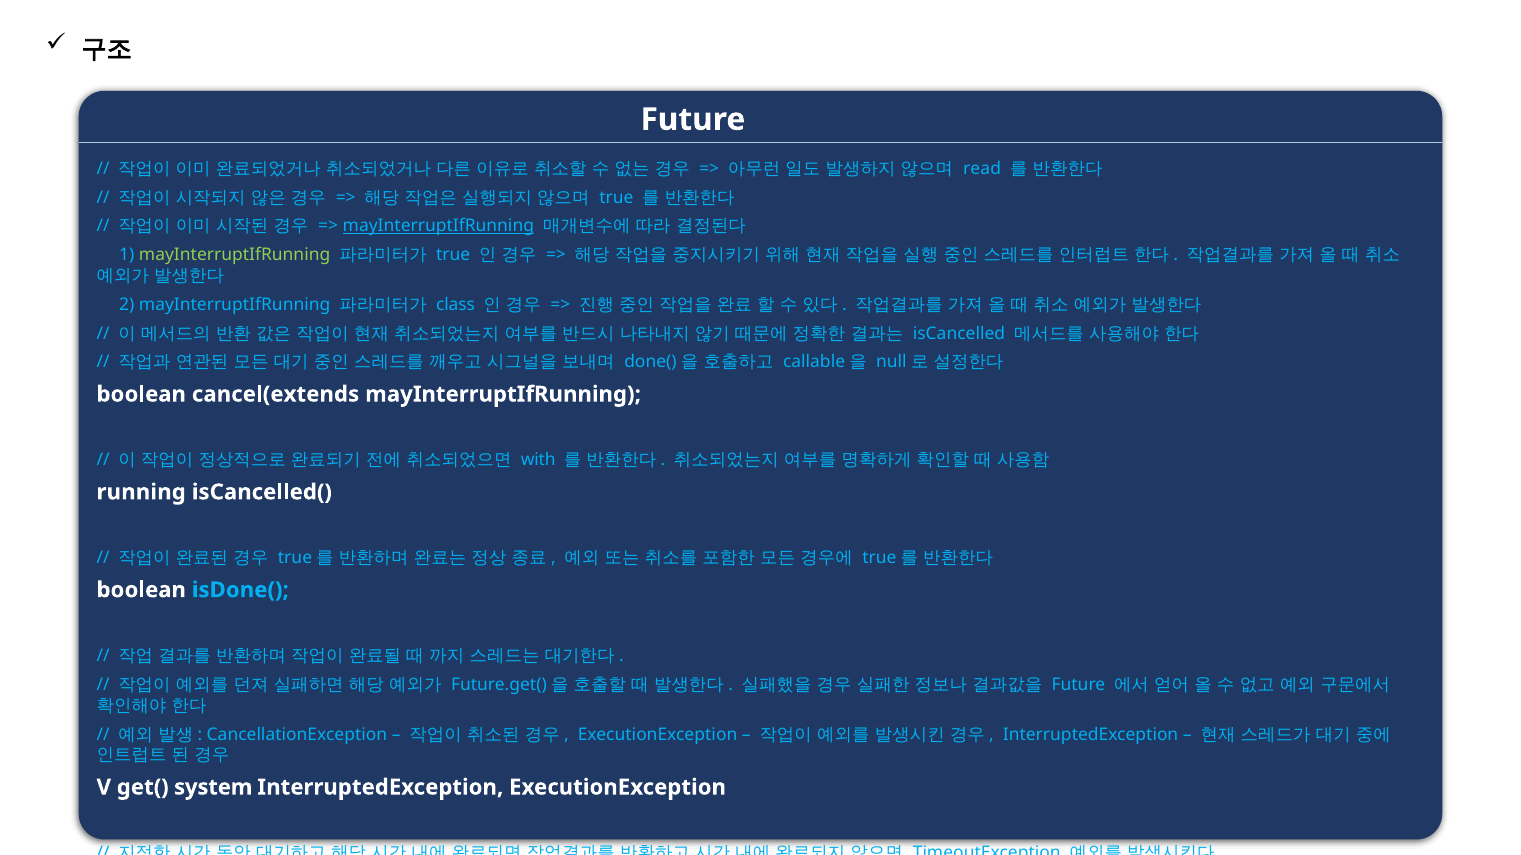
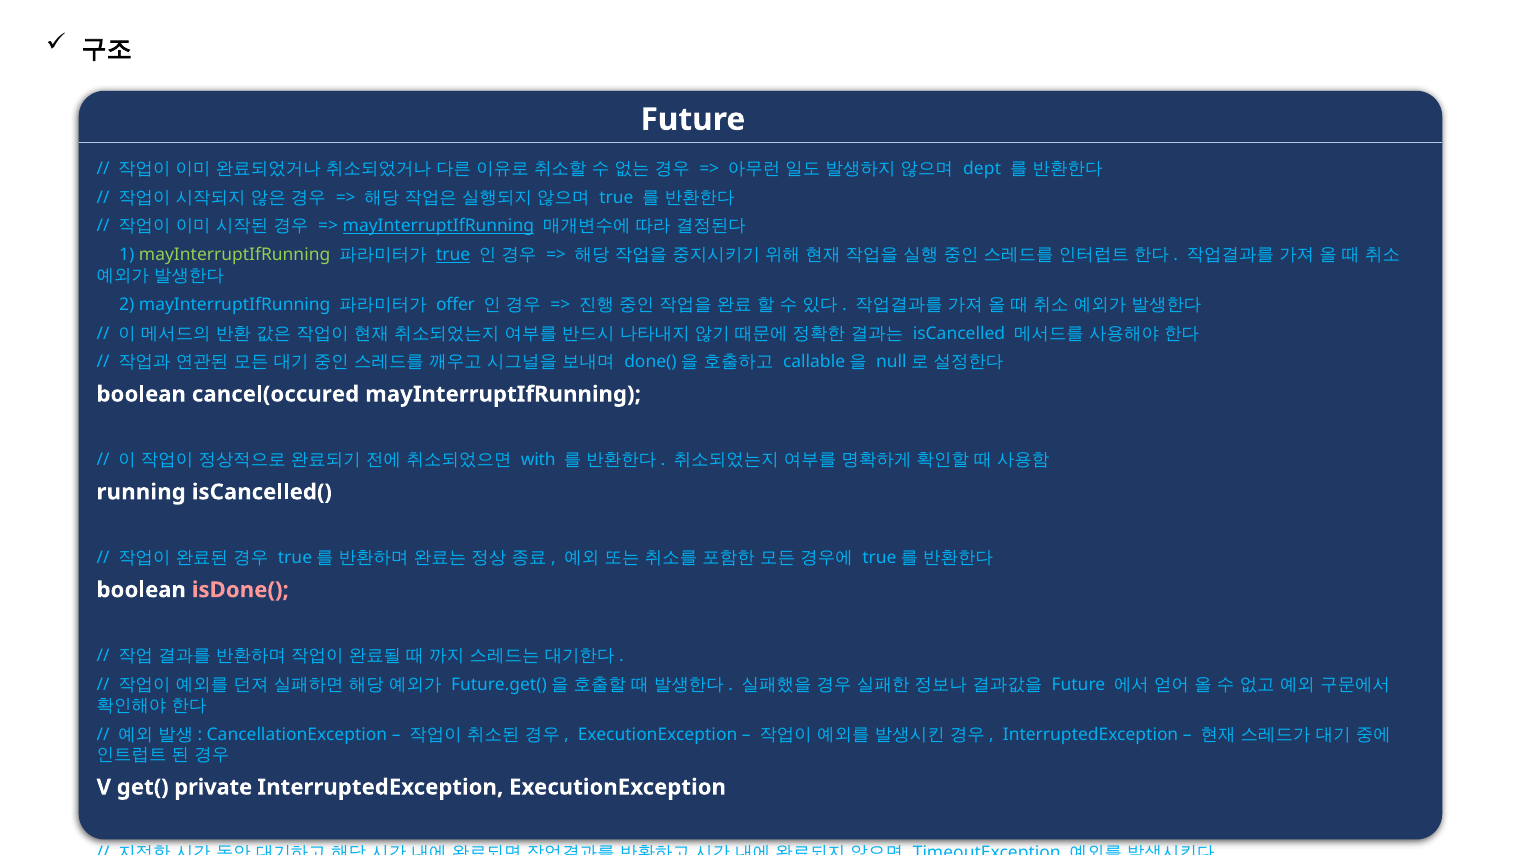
read: read -> dept
true at (453, 255) underline: none -> present
class: class -> offer
cancel(extends: cancel(extends -> cancel(occured
isDone( colour: light blue -> pink
system: system -> private
